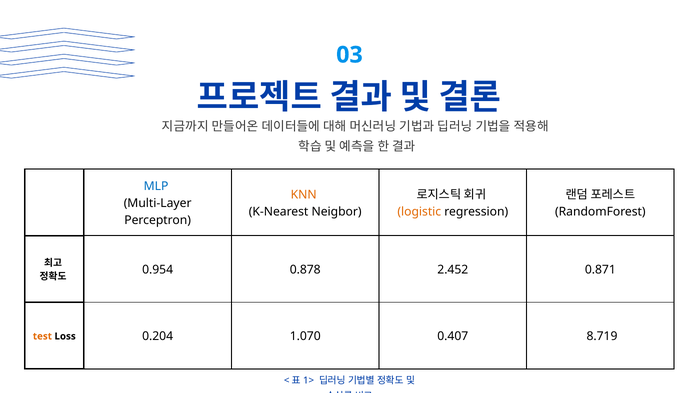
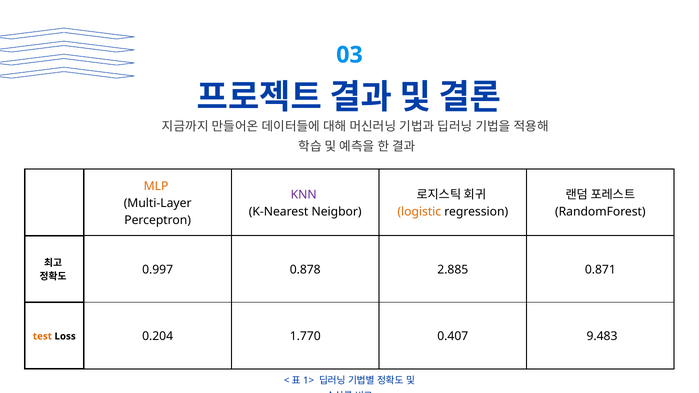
MLP colour: blue -> orange
KNN colour: orange -> purple
0.954: 0.954 -> 0.997
2.452: 2.452 -> 2.885
1.070: 1.070 -> 1.770
8.719: 8.719 -> 9.483
